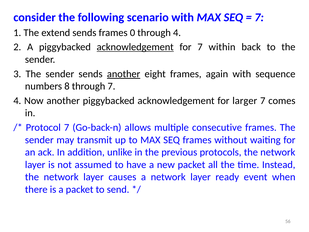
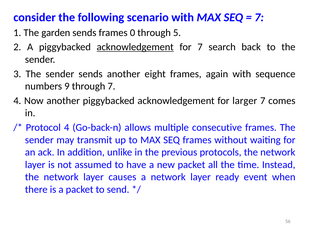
extend: extend -> garden
through 4: 4 -> 5
within: within -> search
another at (124, 74) underline: present -> none
8: 8 -> 9
Protocol 7: 7 -> 4
